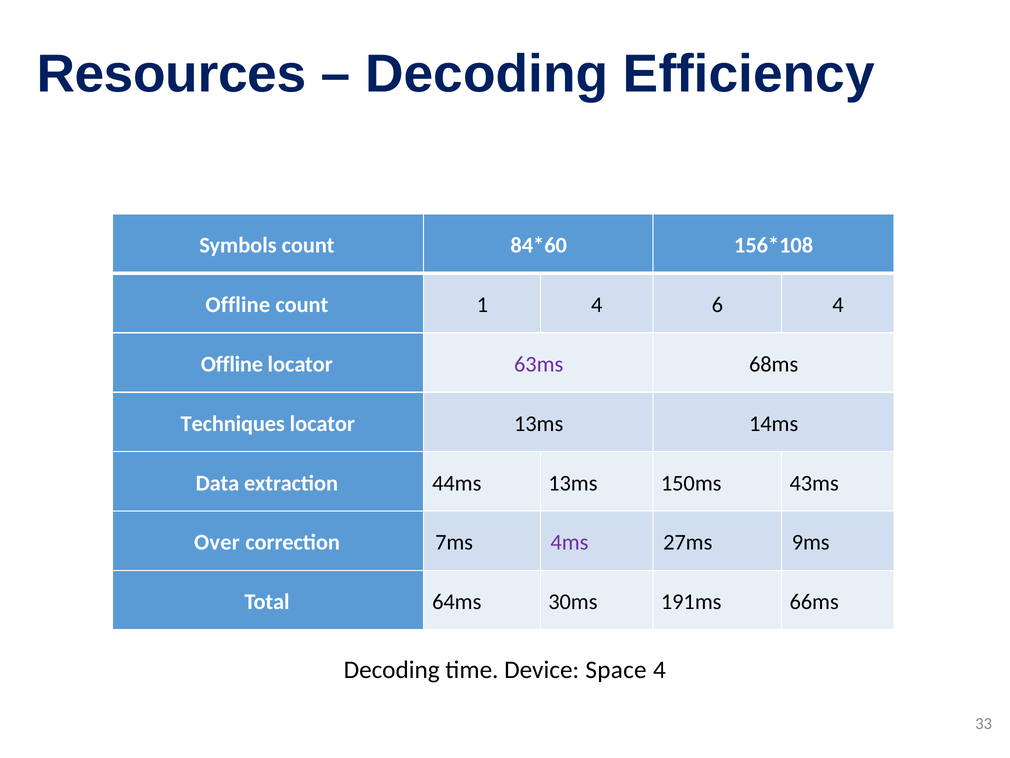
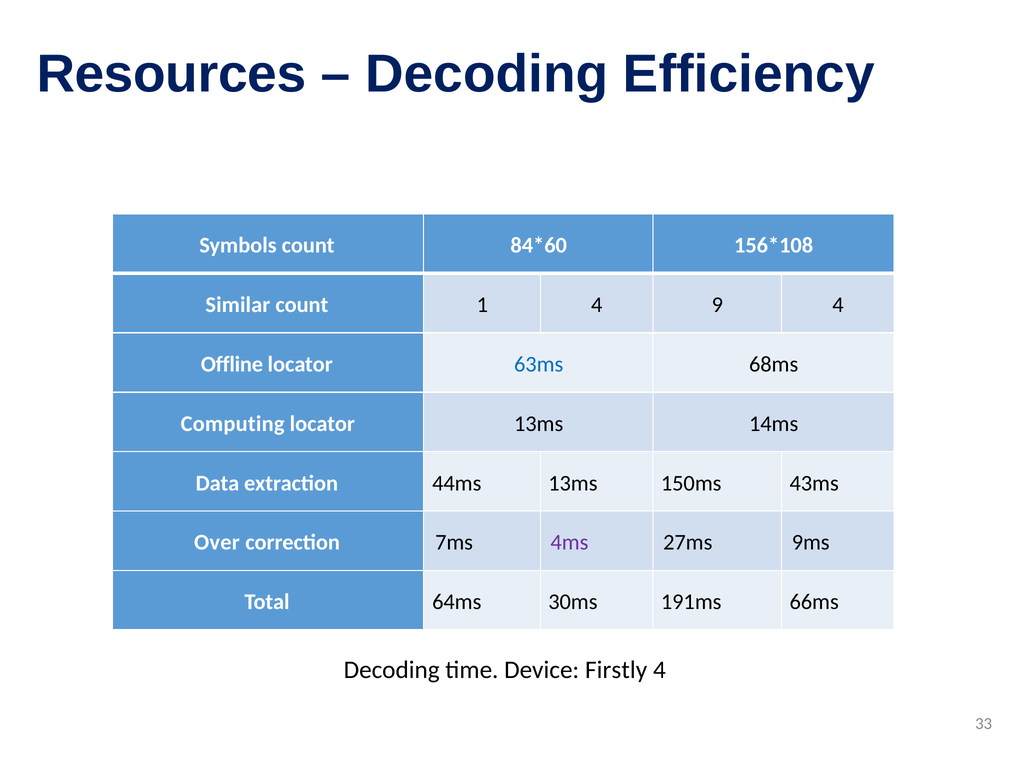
Offline at (238, 305): Offline -> Similar
6: 6 -> 9
63ms colour: purple -> blue
Techniques: Techniques -> Computing
Space: Space -> Firstly
